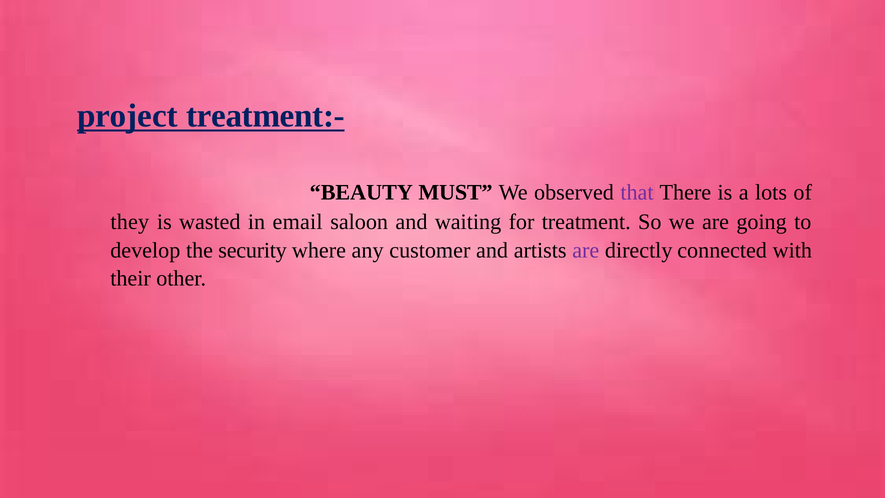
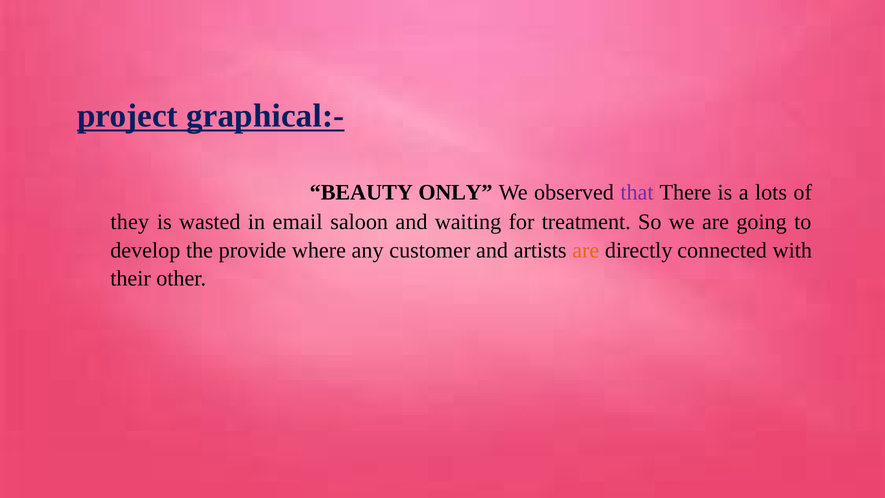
treatment:-: treatment:- -> graphical:-
MUST: MUST -> ONLY
security: security -> provide
are at (586, 250) colour: purple -> orange
